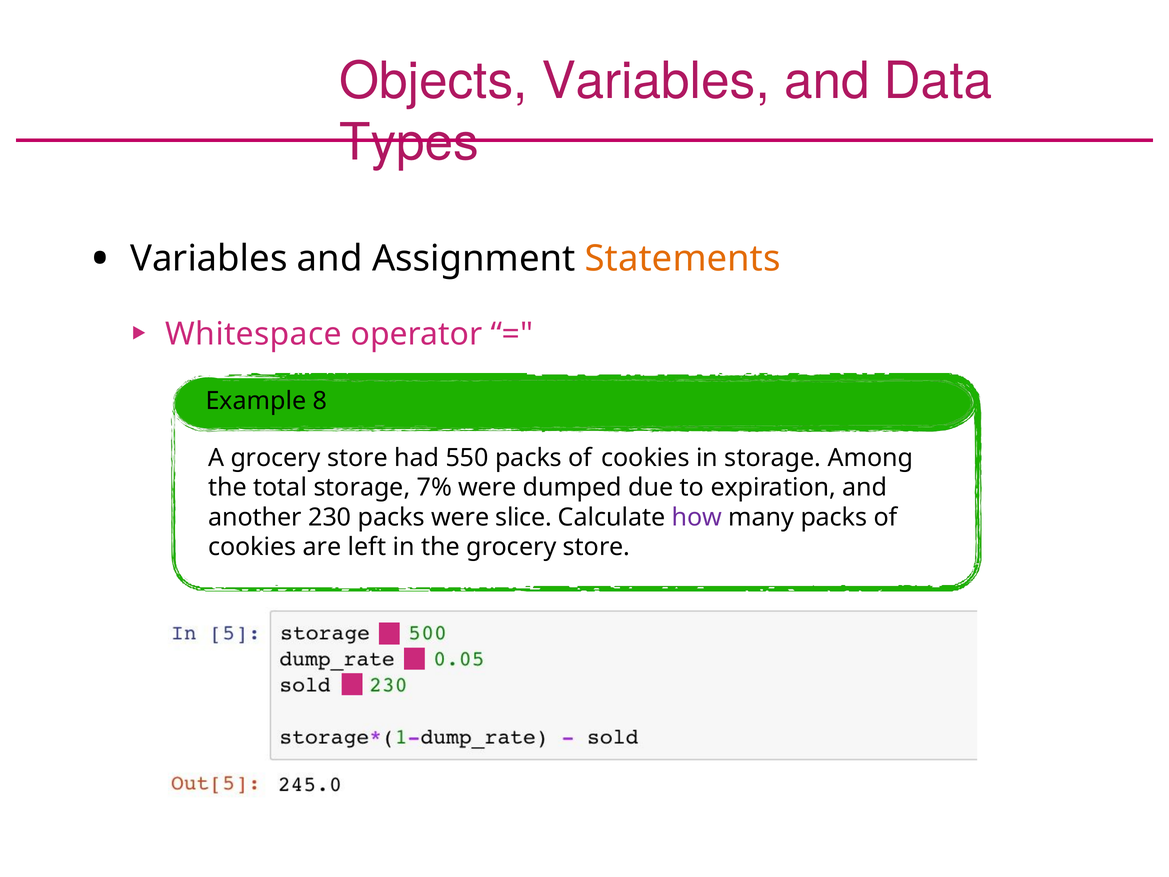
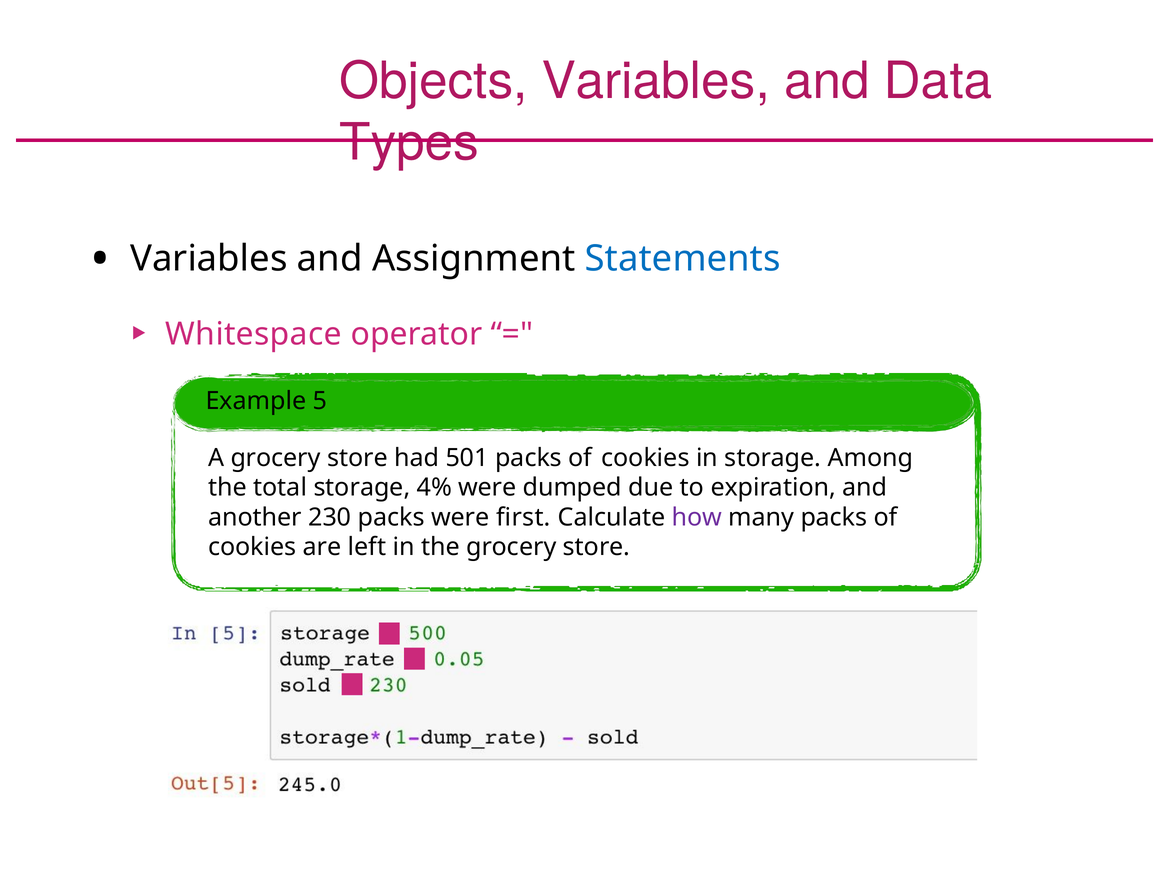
Statements colour: orange -> blue
8: 8 -> 5
550: 550 -> 501
7%: 7% -> 4%
slice: slice -> first
